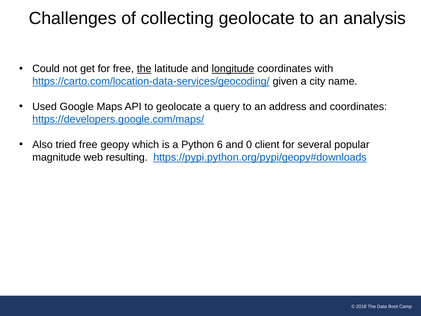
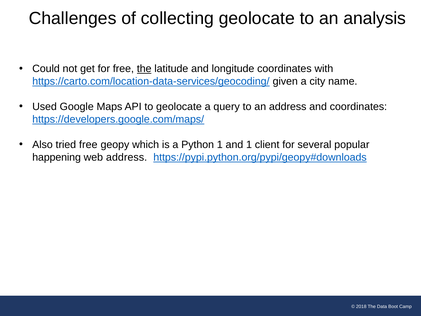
longitude underline: present -> none
Python 6: 6 -> 1
and 0: 0 -> 1
magnitude: magnitude -> happening
web resulting: resulting -> address
